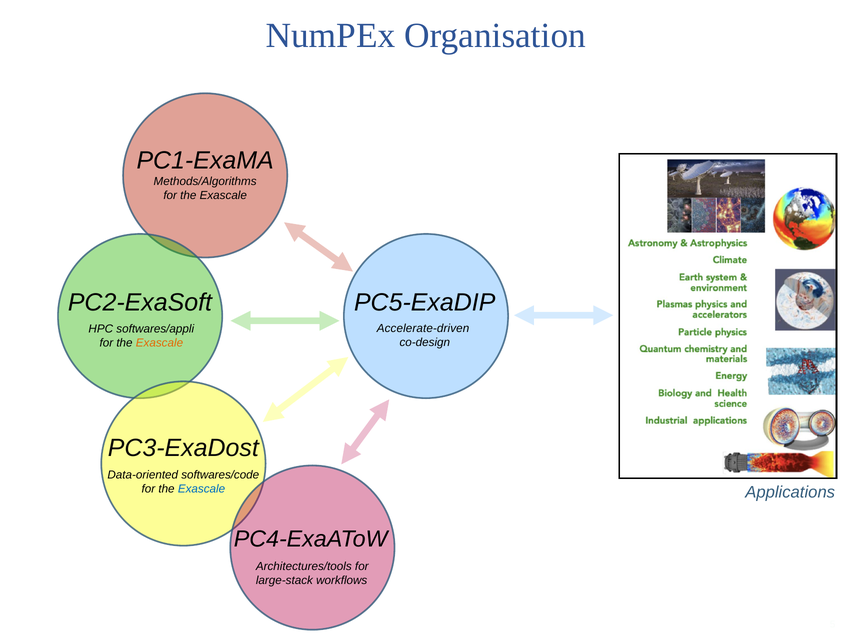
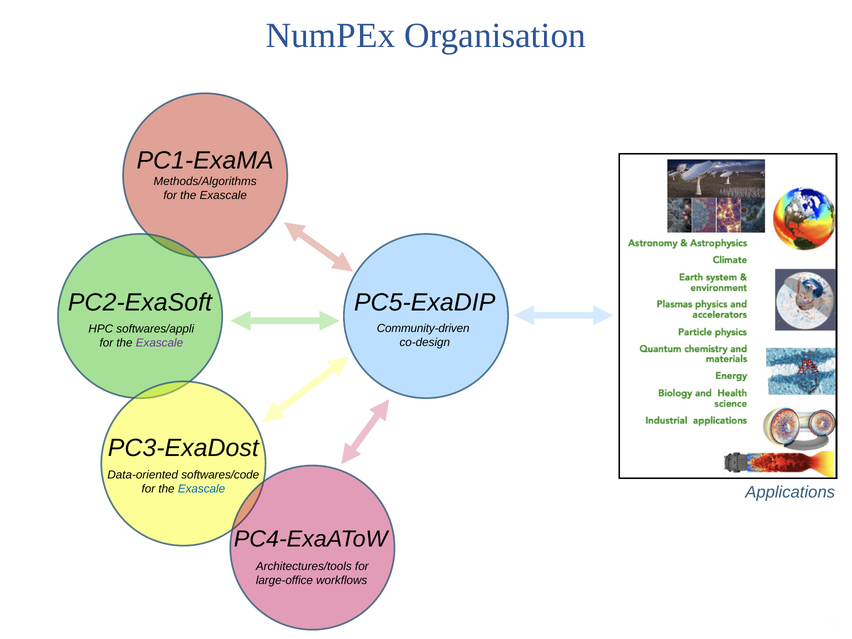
Accelerate-driven: Accelerate-driven -> Community-driven
Exascale at (159, 343) colour: orange -> purple
large-stack: large-stack -> large-office
